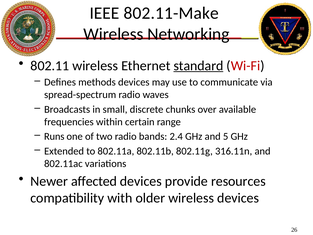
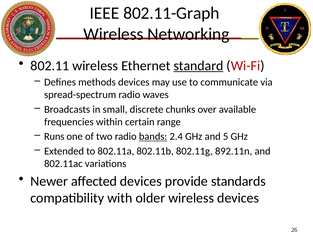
802.11-Make: 802.11-Make -> 802.11-Graph
bands underline: none -> present
316.11n: 316.11n -> 892.11n
resources: resources -> standards
